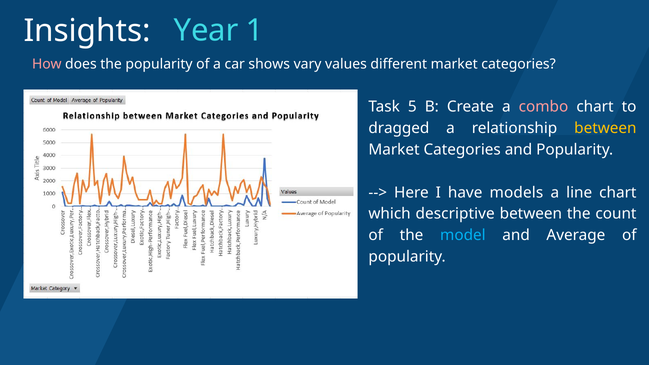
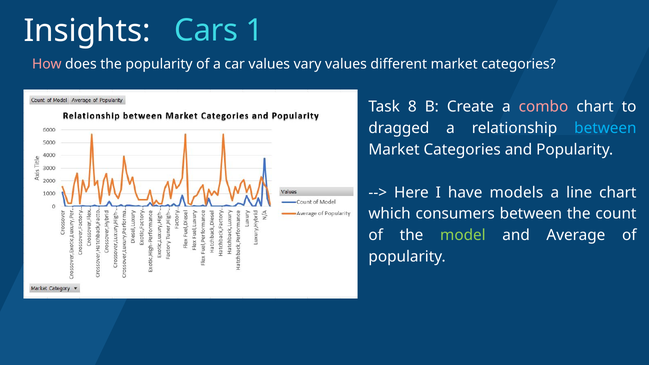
Year: Year -> Cars
car shows: shows -> values
5: 5 -> 8
between at (605, 128) colour: yellow -> light blue
descriptive: descriptive -> consumers
model colour: light blue -> light green
